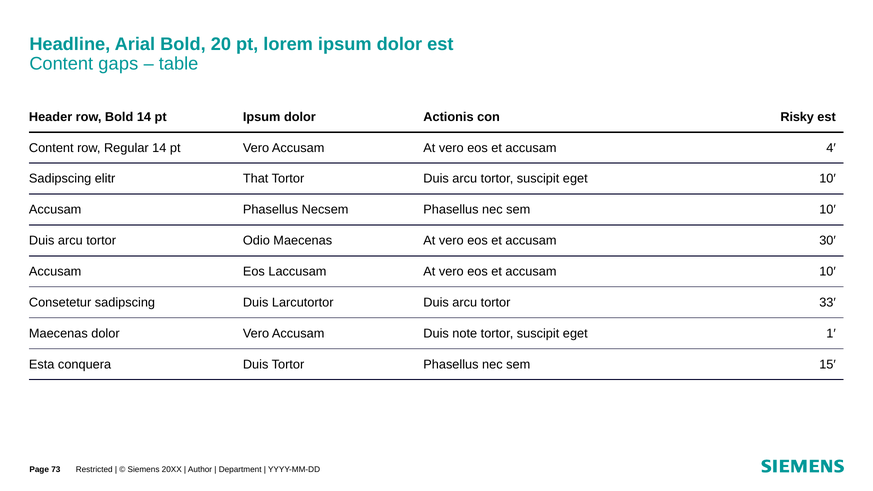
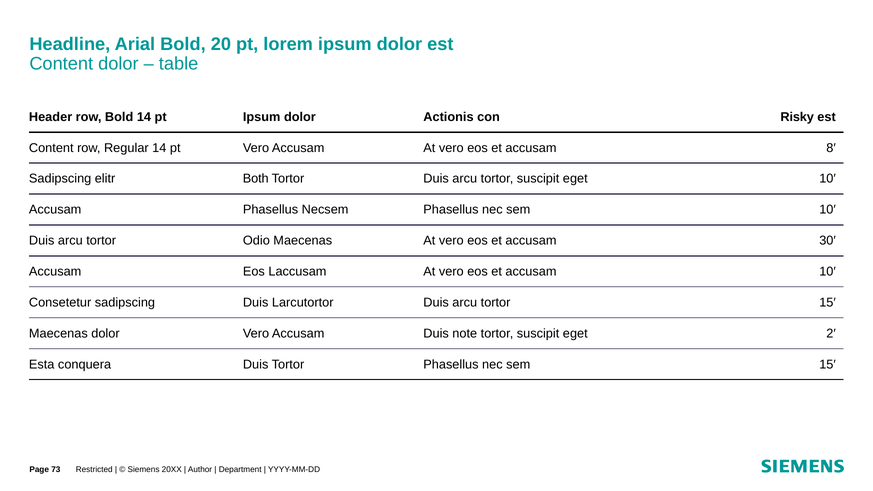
Content gaps: gaps -> dolor
4′: 4′ -> 8′
That: That -> Both
tortor 33′: 33′ -> 15′
1′: 1′ -> 2′
